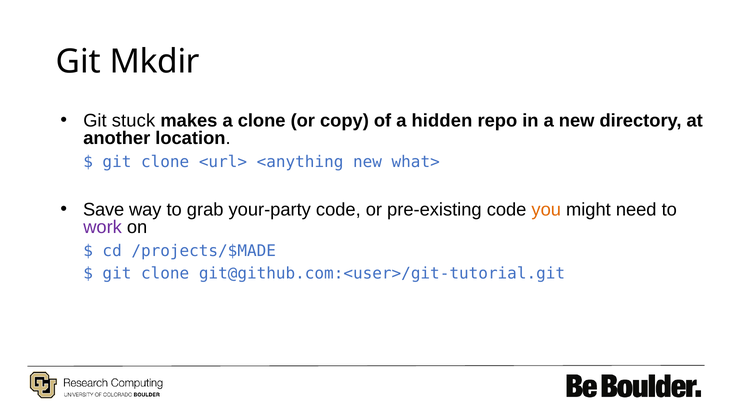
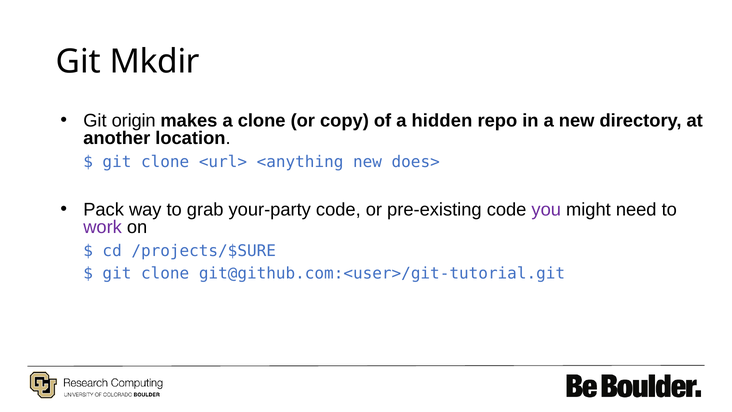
stuck: stuck -> origin
what>: what> -> does>
Save: Save -> Pack
you colour: orange -> purple
/projects/$MADE: /projects/$MADE -> /projects/$SURE
